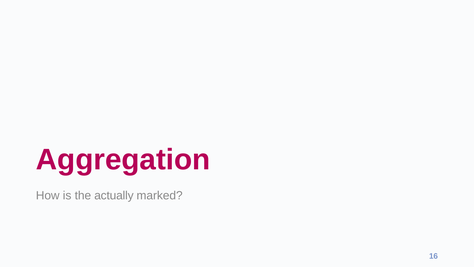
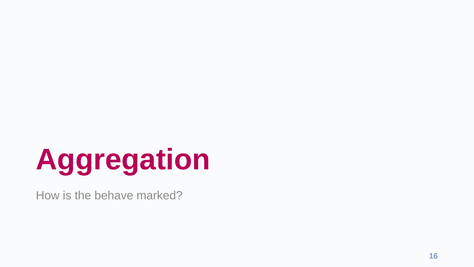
actually: actually -> behave
